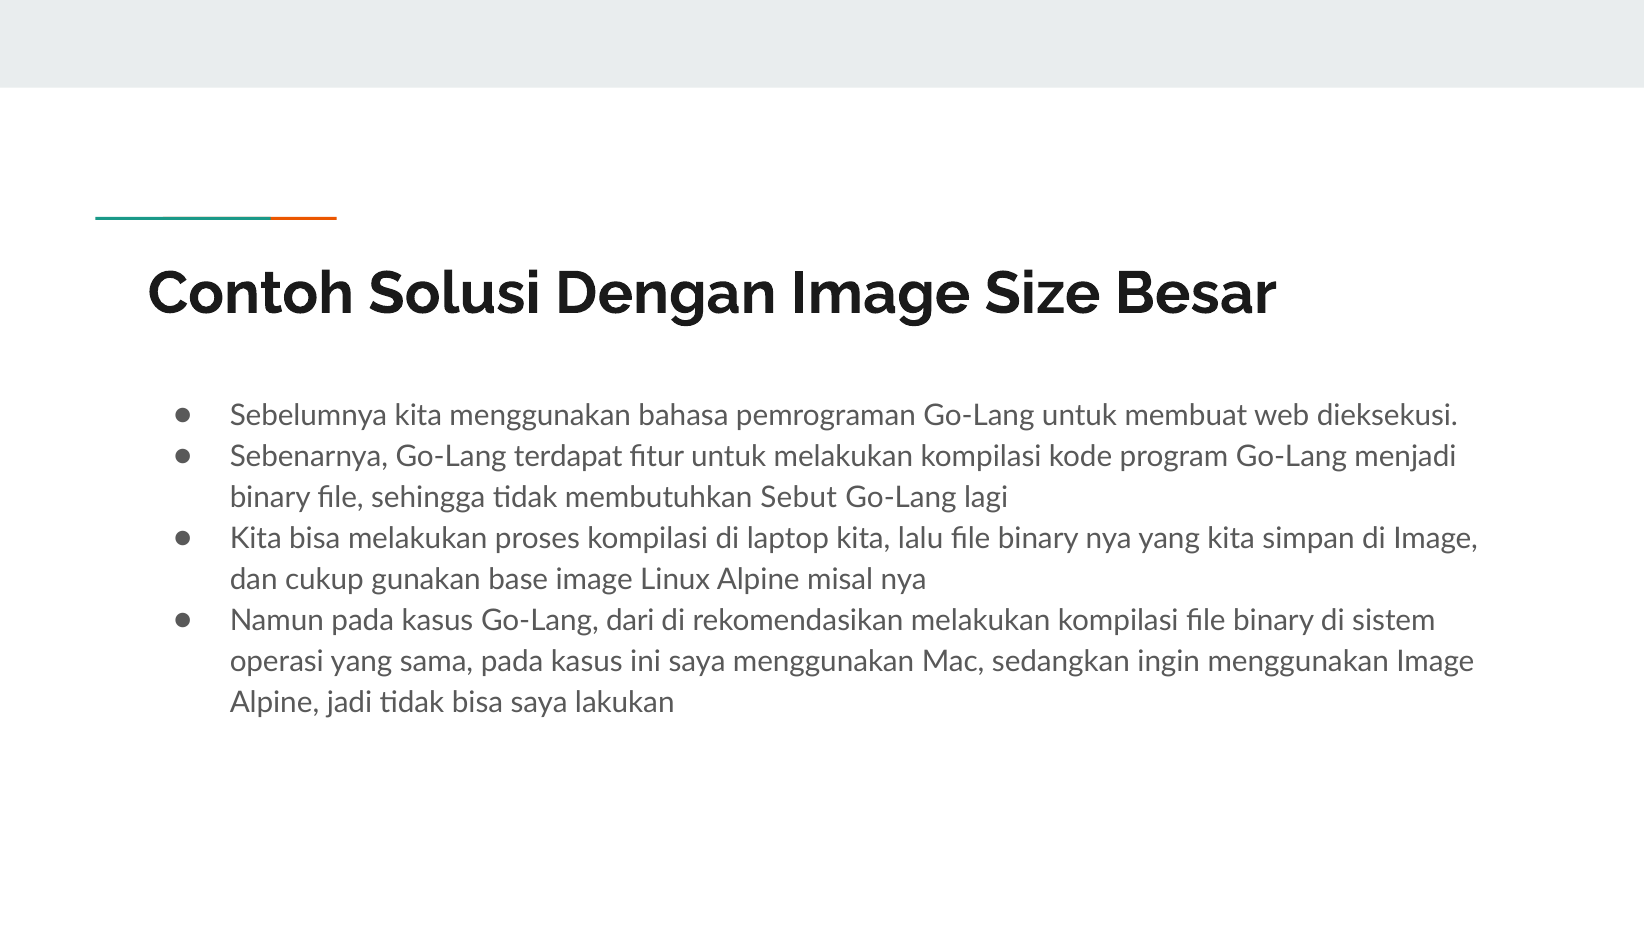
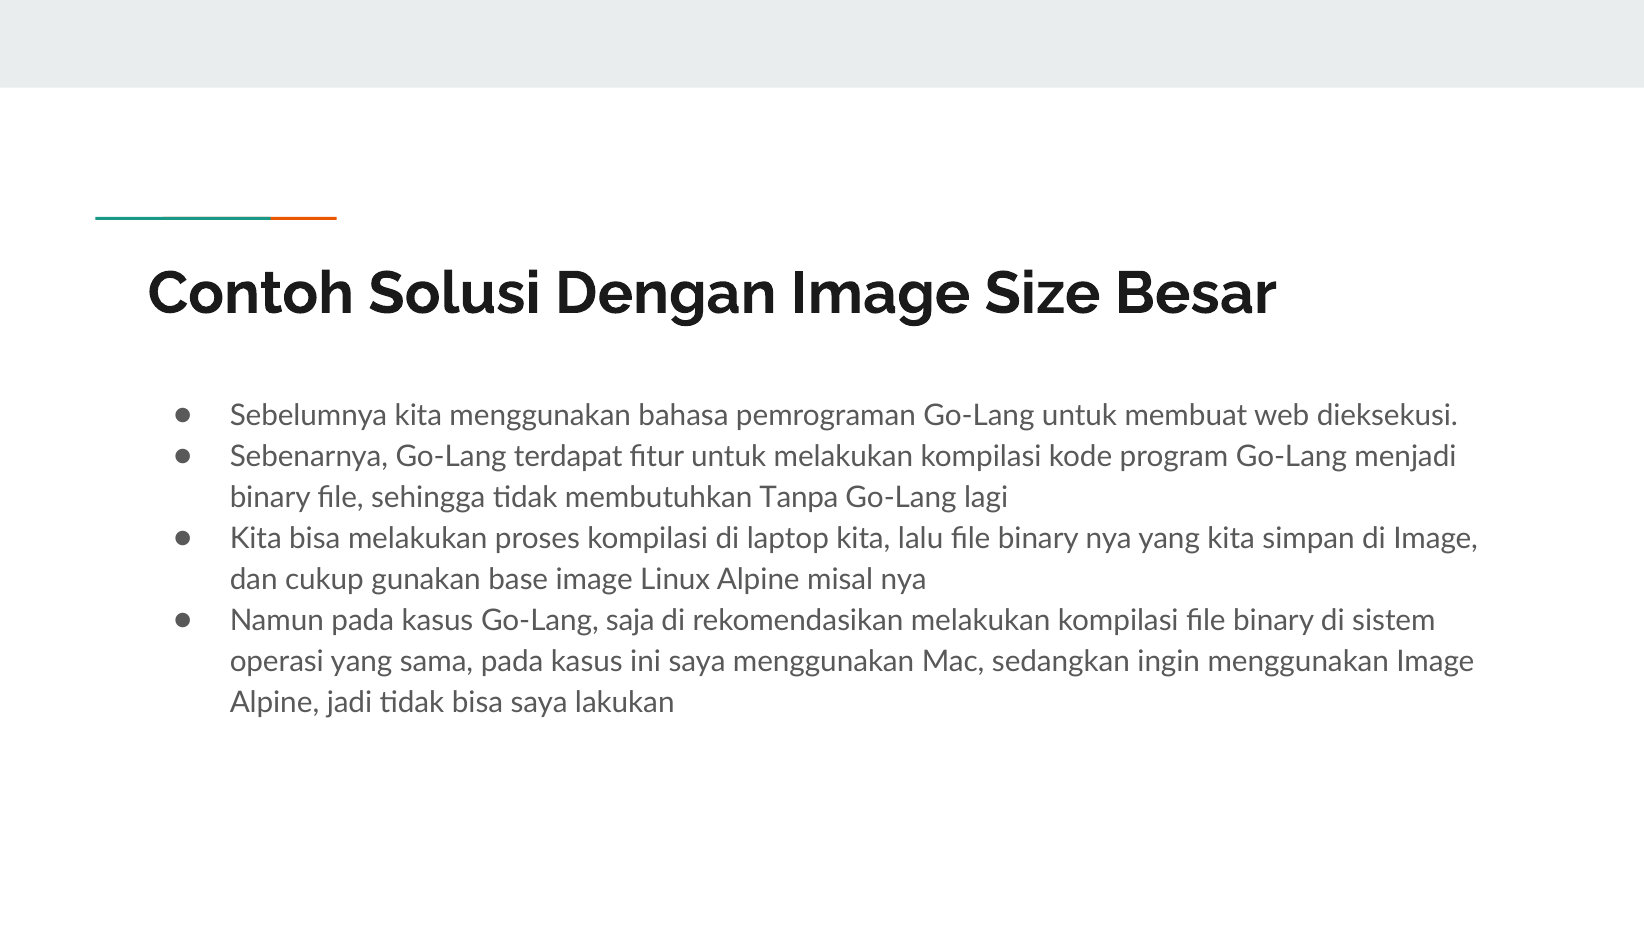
Sebut: Sebut -> Tanpa
dari: dari -> saja
